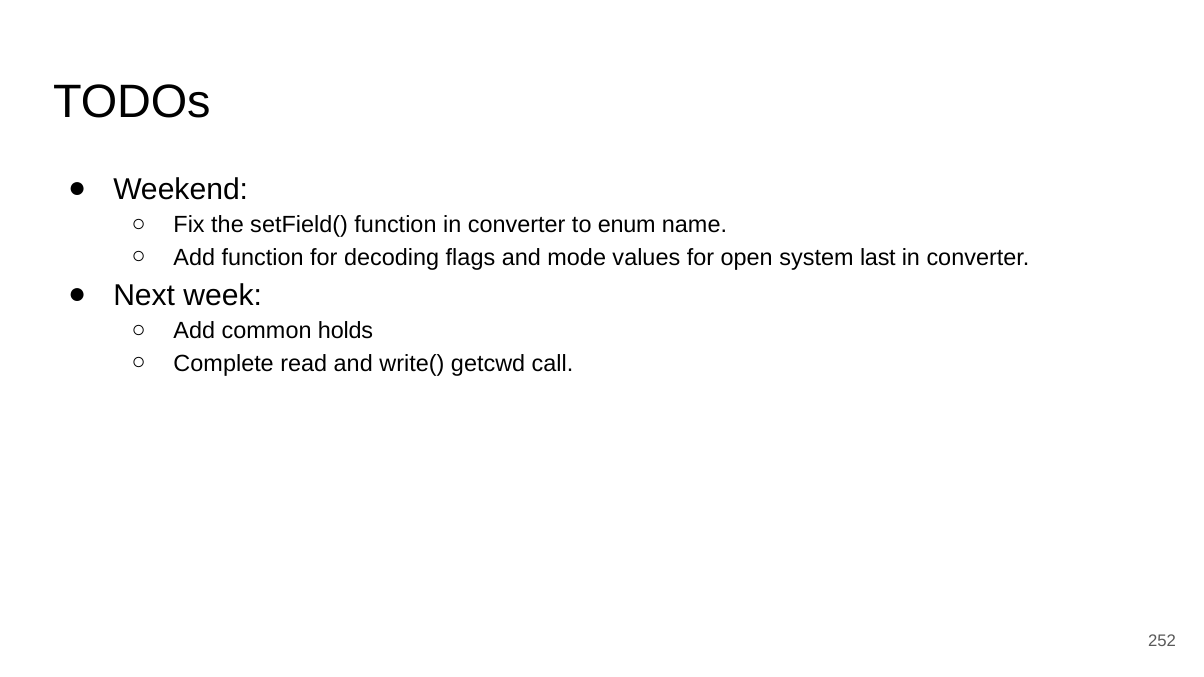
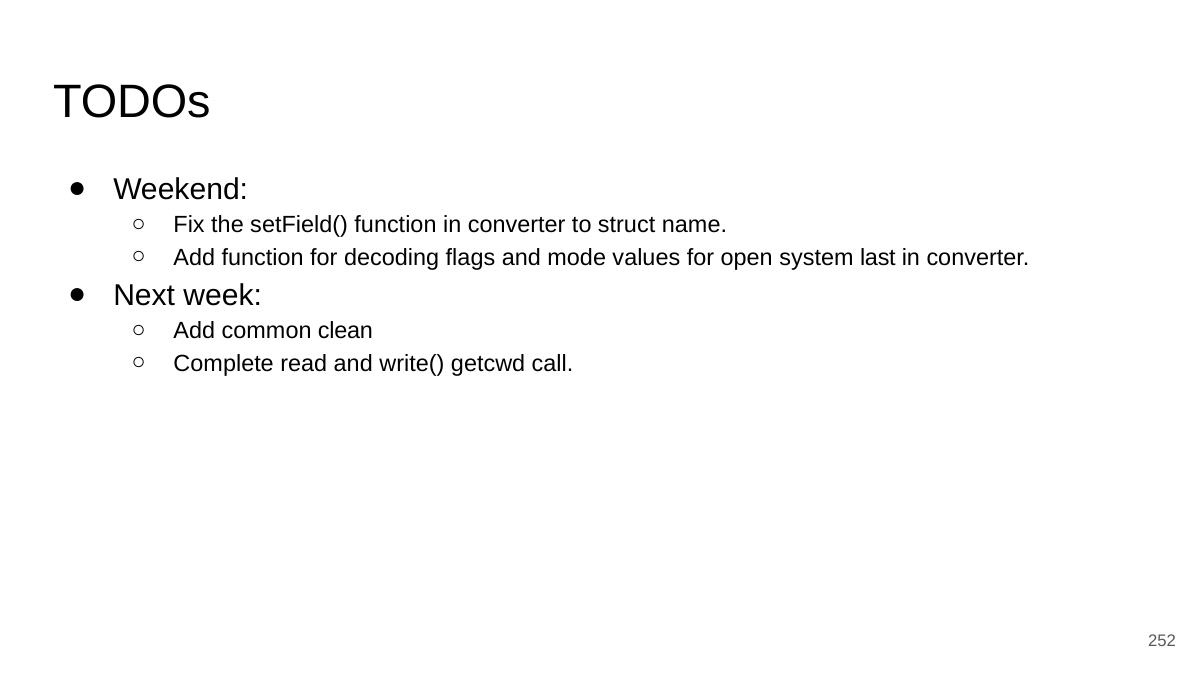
enum: enum -> struct
holds: holds -> clean
